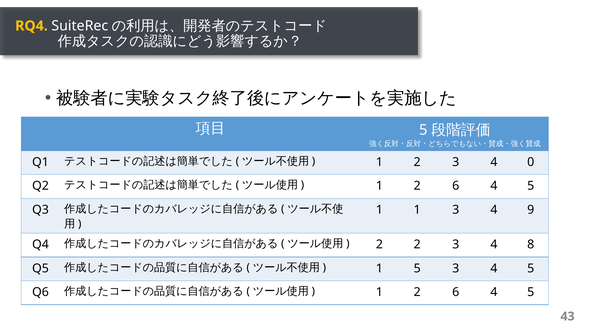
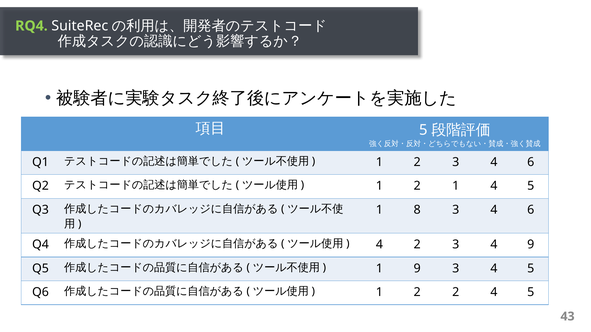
RQ4 colour: yellow -> light green
2 3 4 0: 0 -> 6
6 at (456, 186): 6 -> 1
1 1: 1 -> 8
9 at (531, 210): 9 -> 6
2 at (379, 245): 2 -> 4
4 8: 8 -> 9
1 5: 5 -> 9
6 at (456, 293): 6 -> 2
